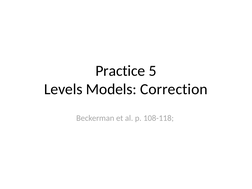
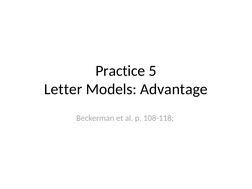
Levels: Levels -> Letter
Correction: Correction -> Advantage
